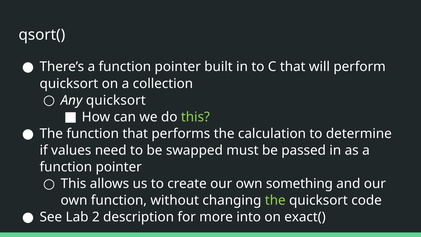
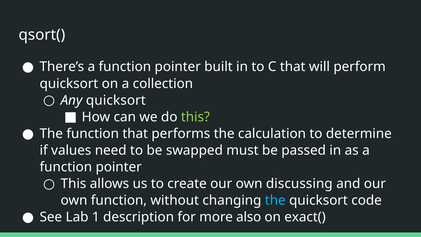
something: something -> discussing
the at (275, 200) colour: light green -> light blue
2: 2 -> 1
into: into -> also
